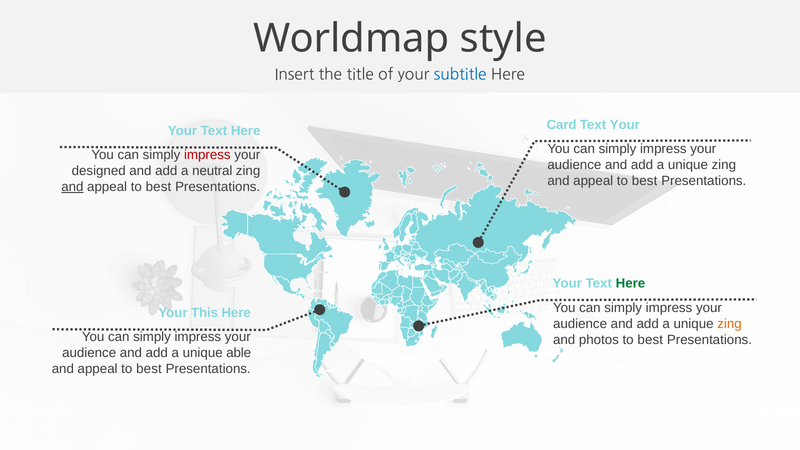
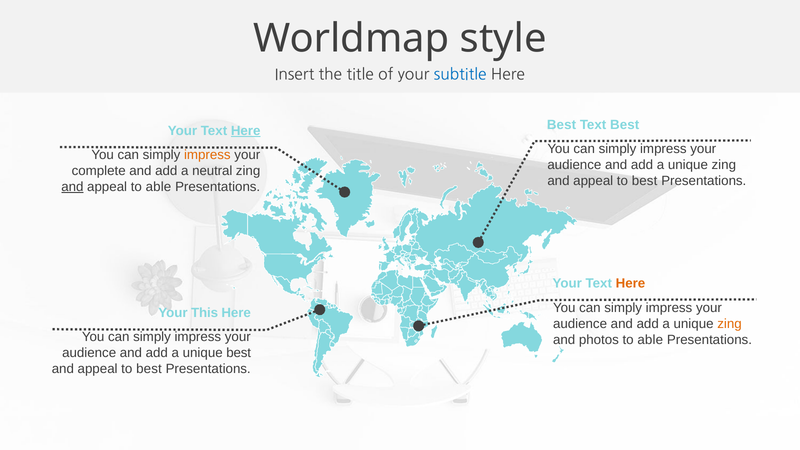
Card at (562, 125): Card -> Best
Text Your: Your -> Best
Here at (246, 131) underline: none -> present
impress at (207, 155) colour: red -> orange
designed: designed -> complete
best at (158, 187): best -> able
Here at (630, 284) colour: green -> orange
best at (650, 340): best -> able
unique able: able -> best
